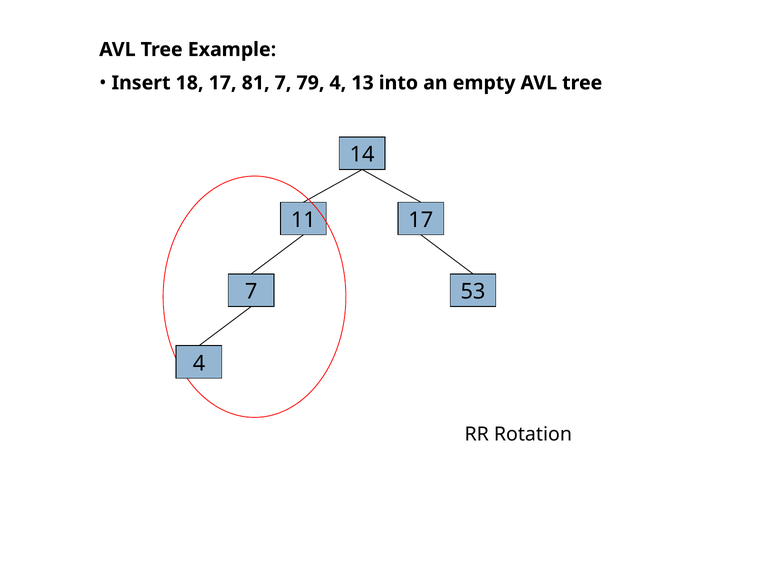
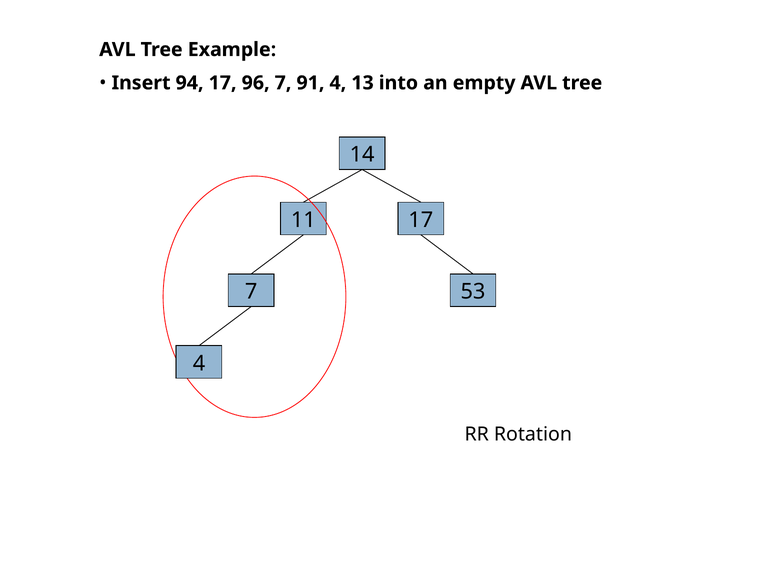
18: 18 -> 94
81: 81 -> 96
79: 79 -> 91
